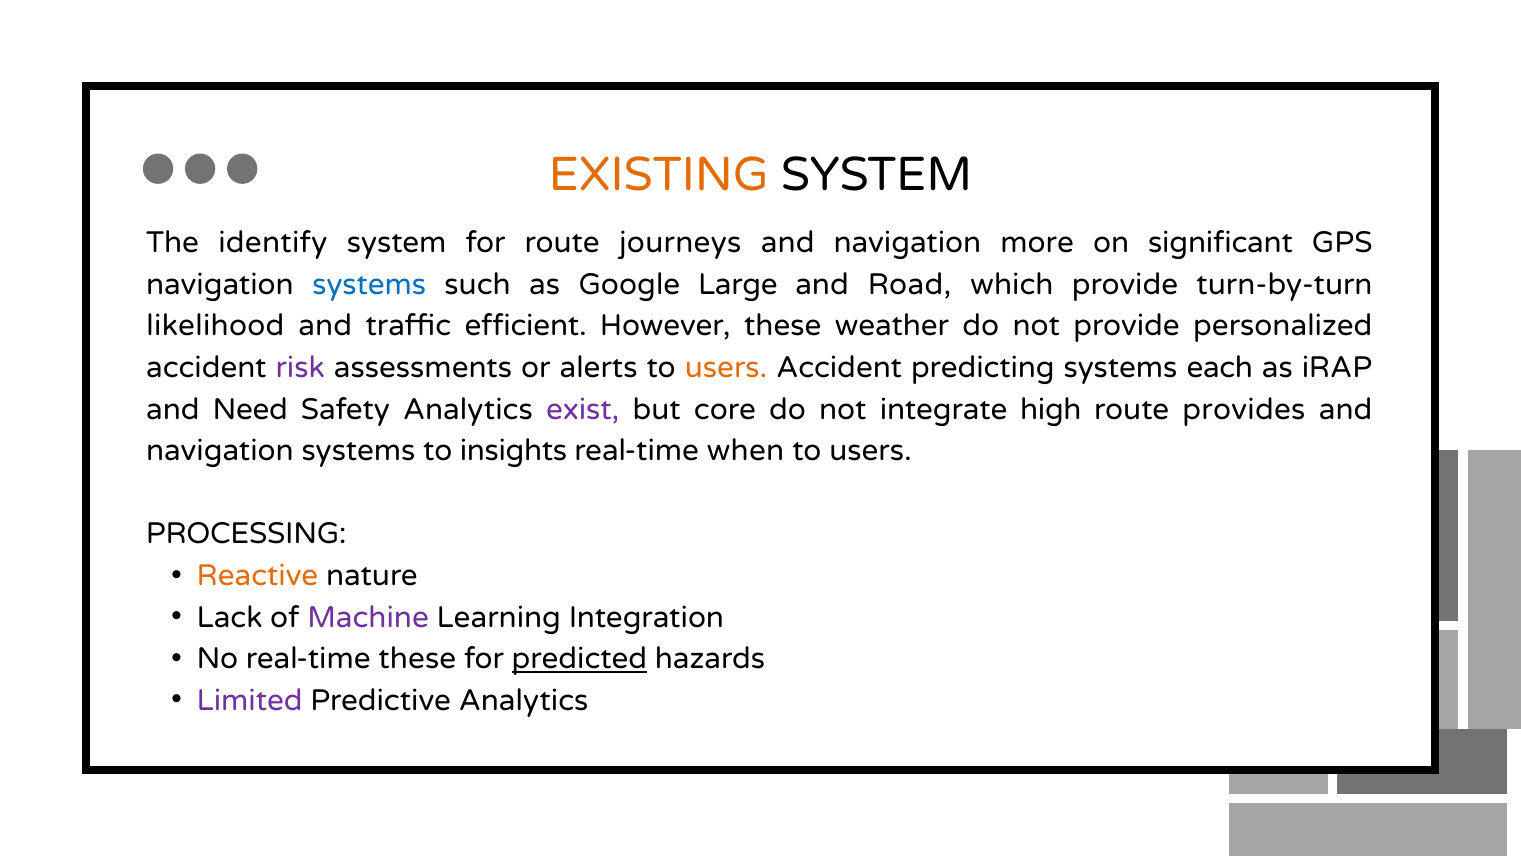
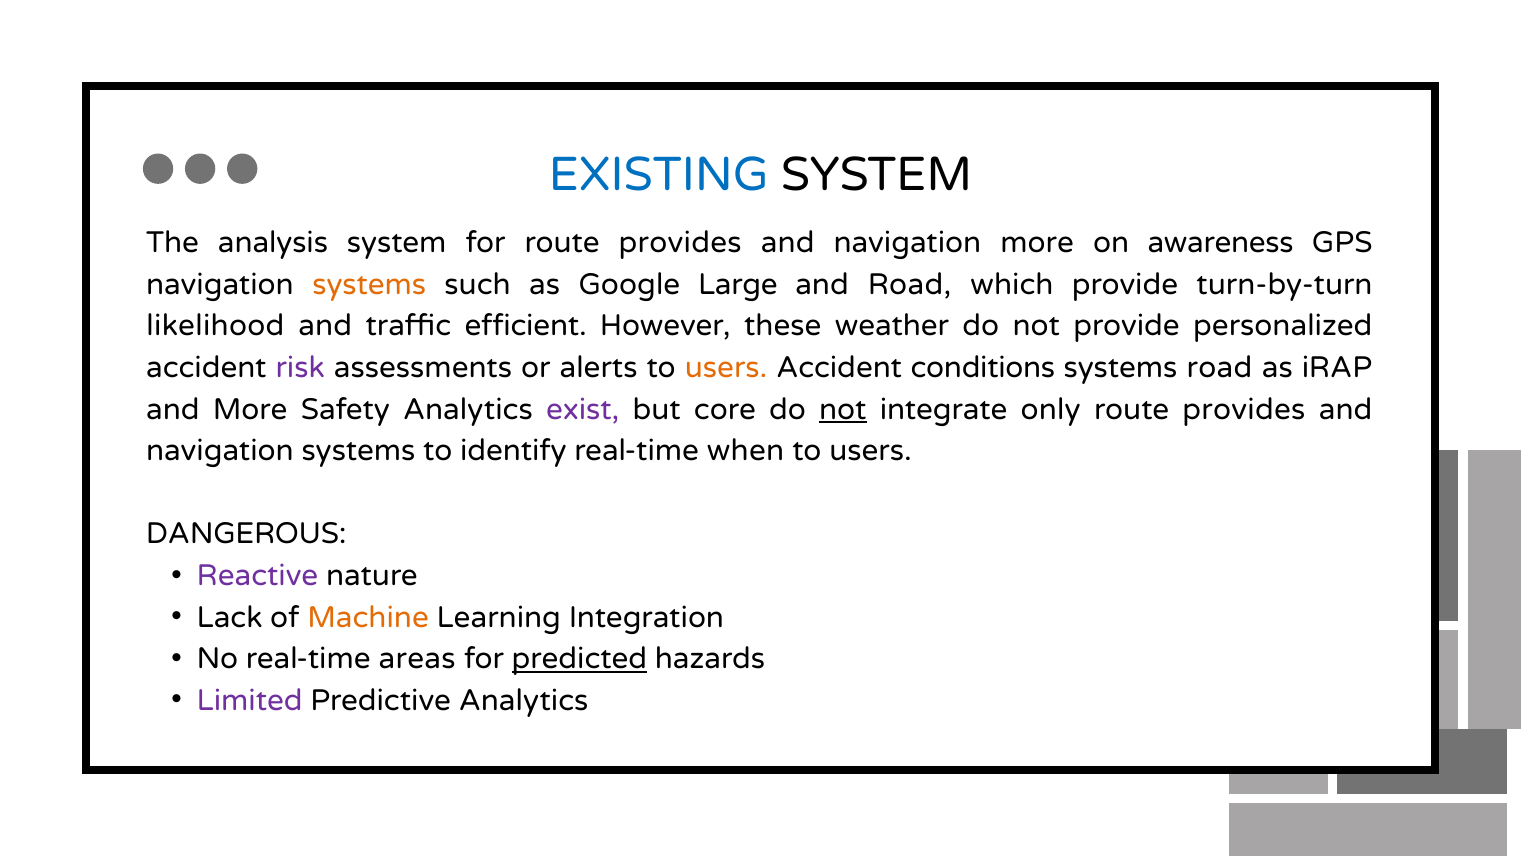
EXISTING colour: orange -> blue
identify: identify -> analysis
for route journeys: journeys -> provides
significant: significant -> awareness
systems at (369, 284) colour: blue -> orange
predicting: predicting -> conditions
systems each: each -> road
and Need: Need -> More
not at (843, 409) underline: none -> present
high: high -> only
insights: insights -> identify
PROCESSING: PROCESSING -> DANGEROUS
Reactive colour: orange -> purple
Machine colour: purple -> orange
real-time these: these -> areas
